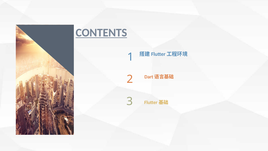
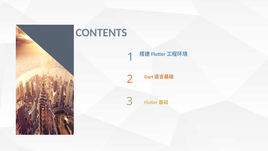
CONTENTS underline: present -> none
